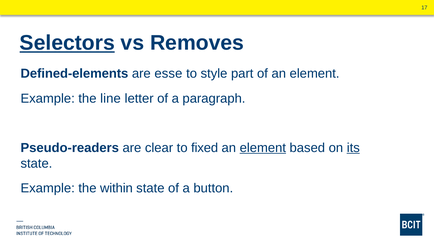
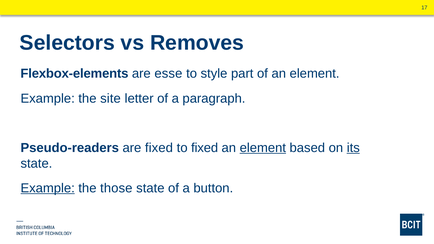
Selectors underline: present -> none
Defined-elements: Defined-elements -> Flexbox-elements
line: line -> site
are clear: clear -> fixed
Example at (48, 188) underline: none -> present
within: within -> those
